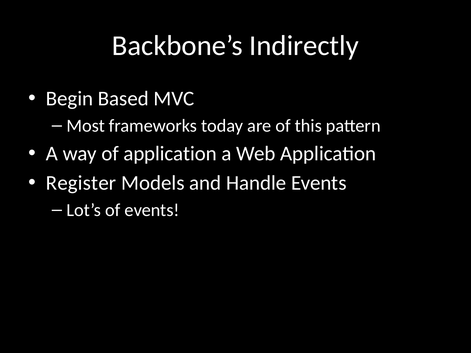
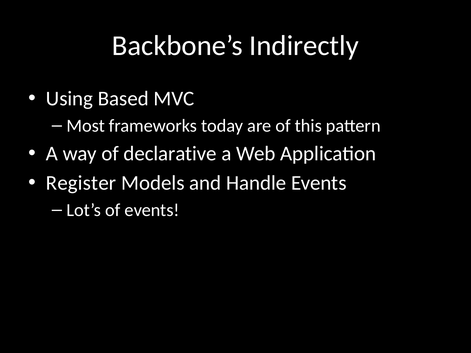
Begin: Begin -> Using
of application: application -> declarative
